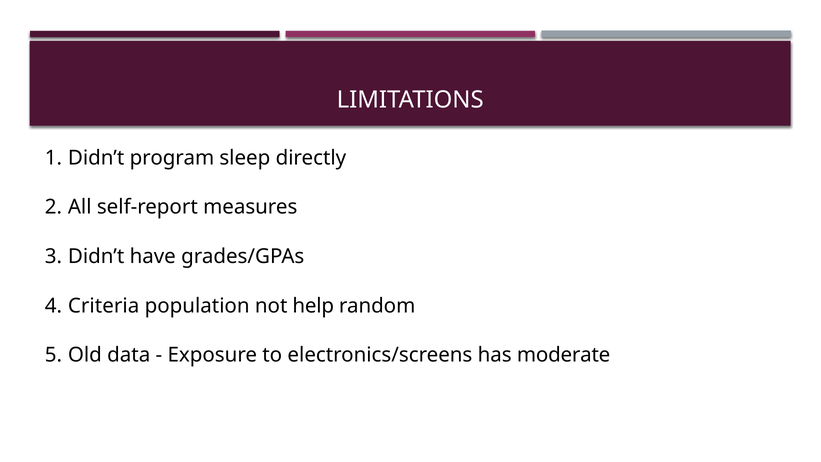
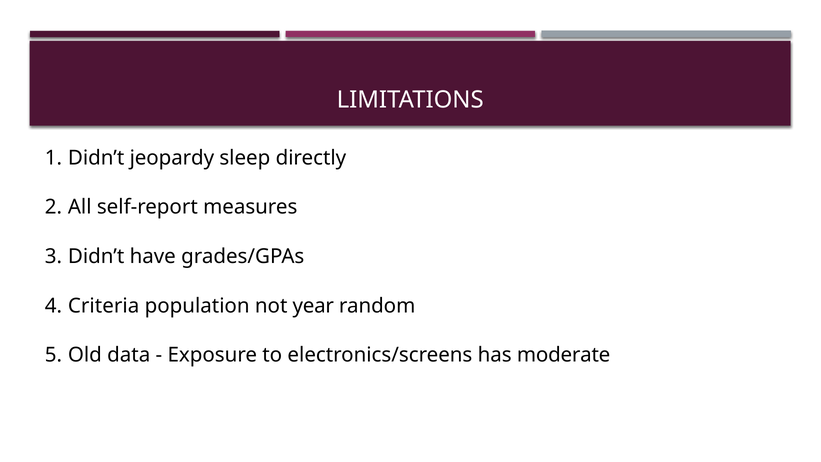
program: program -> jeopardy
help: help -> year
